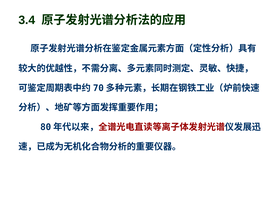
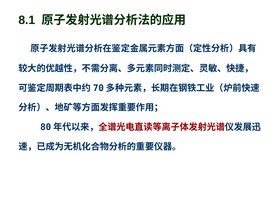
3.4: 3.4 -> 8.1
